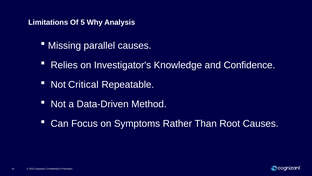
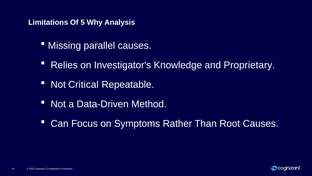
and Confidence: Confidence -> Proprietary
